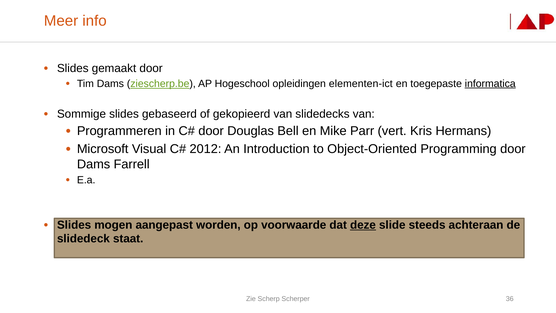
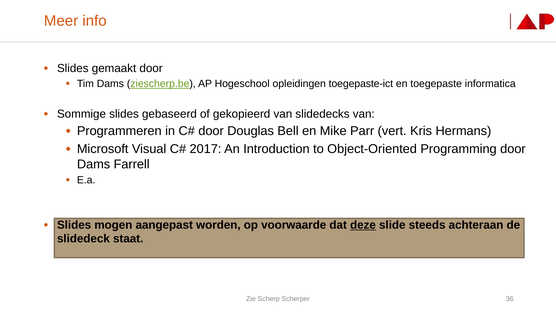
elementen-ict: elementen-ict -> toegepaste-ict
informatica underline: present -> none
2012: 2012 -> 2017
